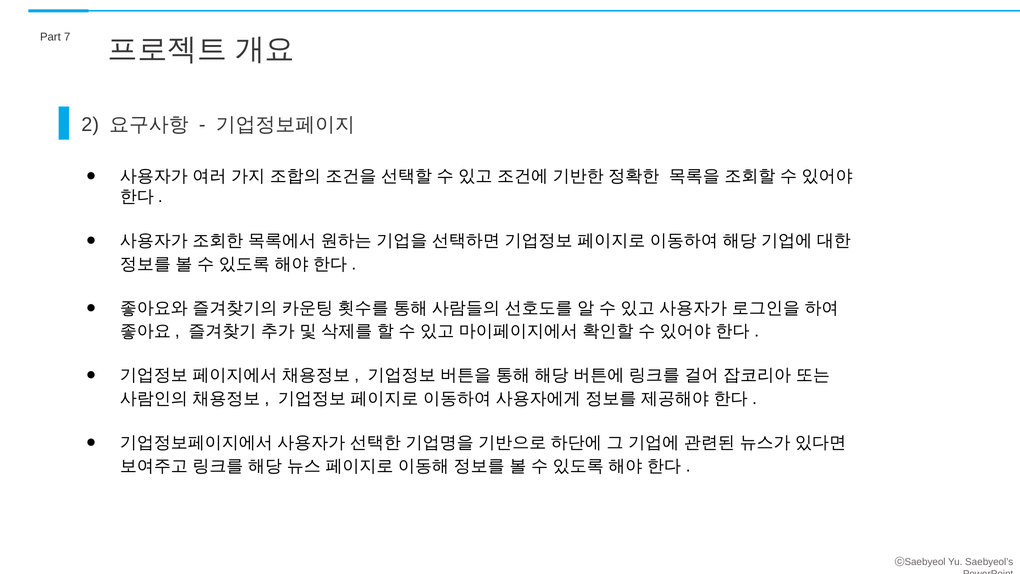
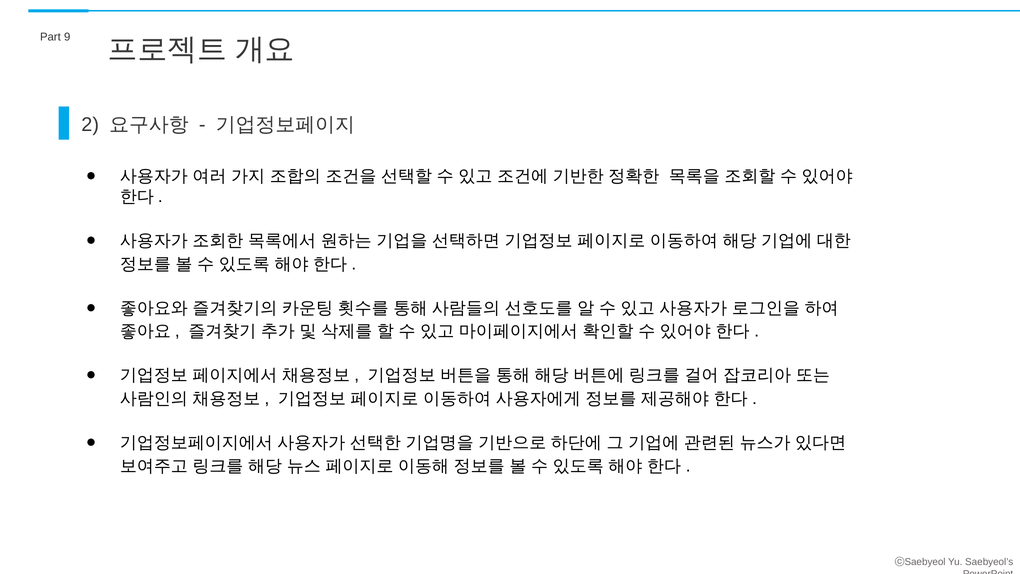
7: 7 -> 9
